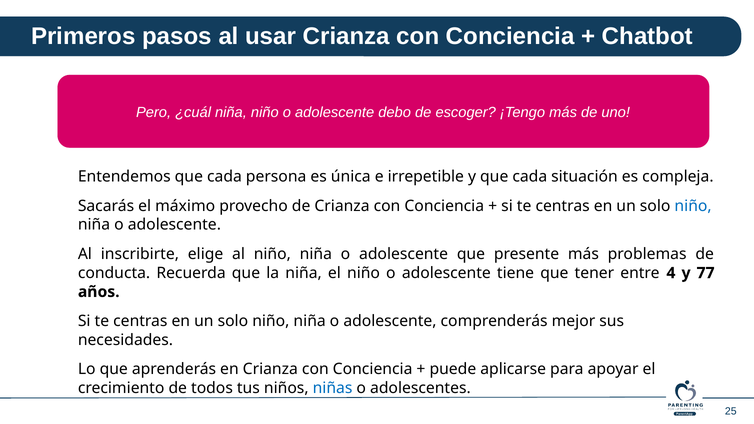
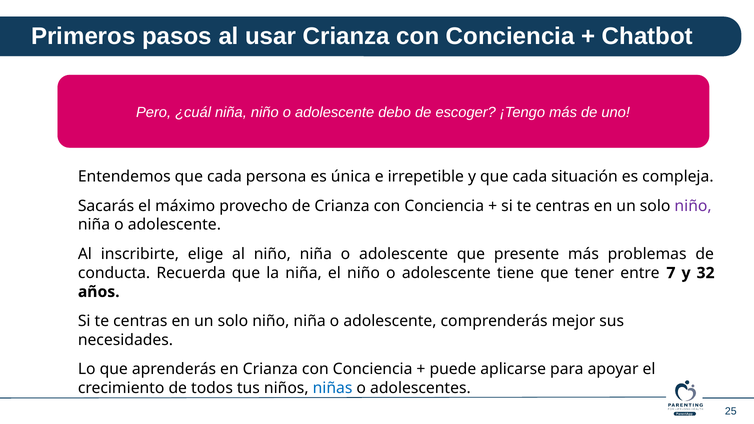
niño at (693, 206) colour: blue -> purple
4: 4 -> 7
77: 77 -> 32
